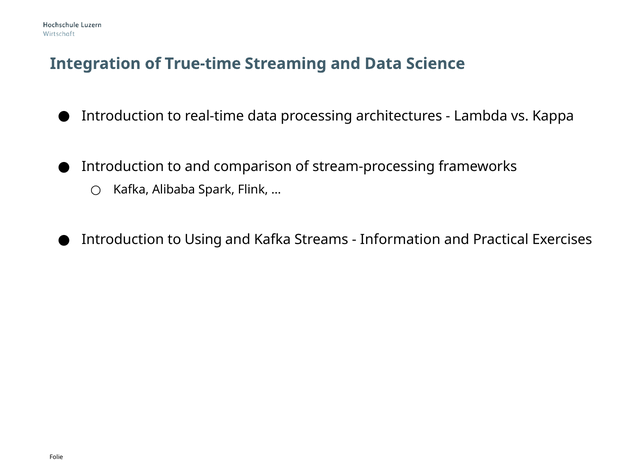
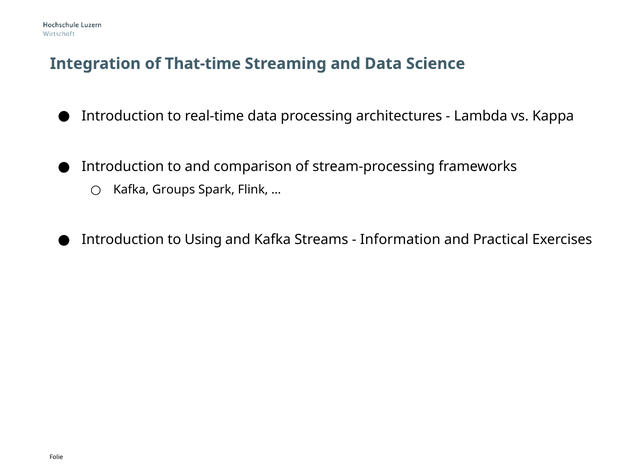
True-time: True-time -> That-time
Alibaba: Alibaba -> Groups
